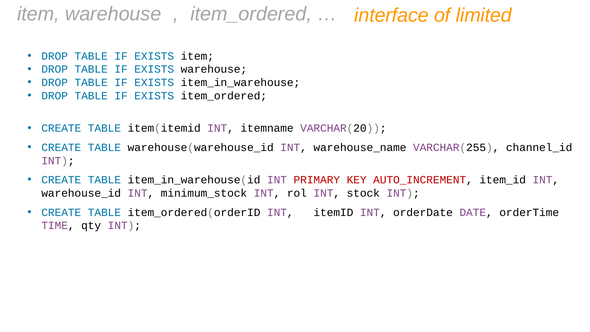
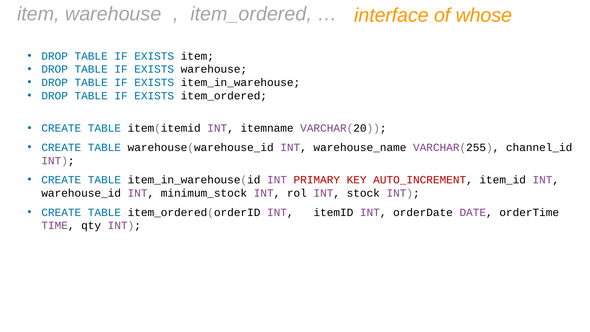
limited: limited -> whose
